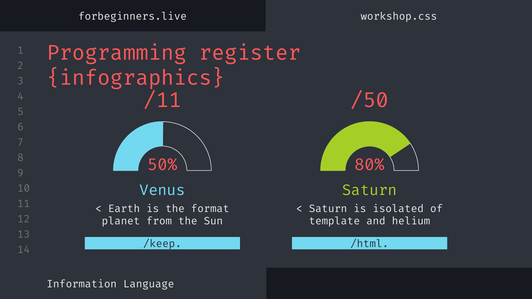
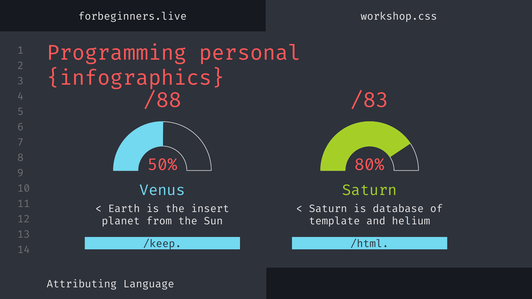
register: register -> personal
/11: /11 -> /88
/50: /50 -> /83
format: format -> insert
isolated: isolated -> database
Information: Information -> Attributing
